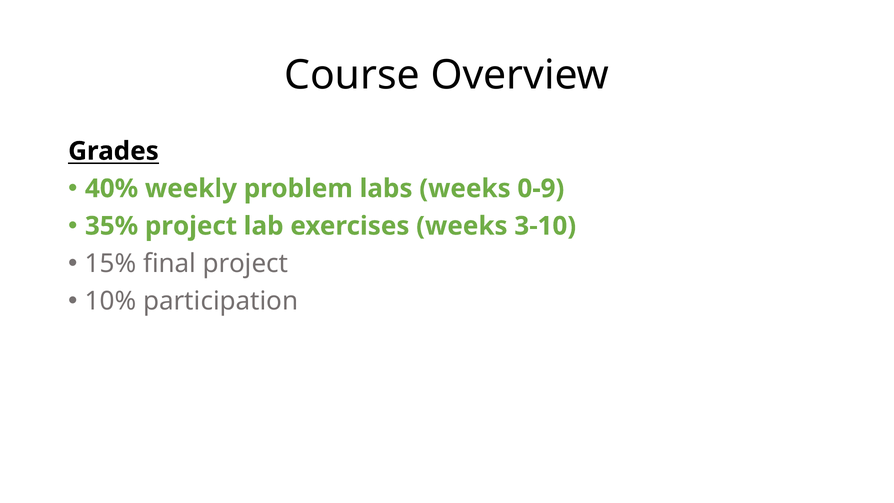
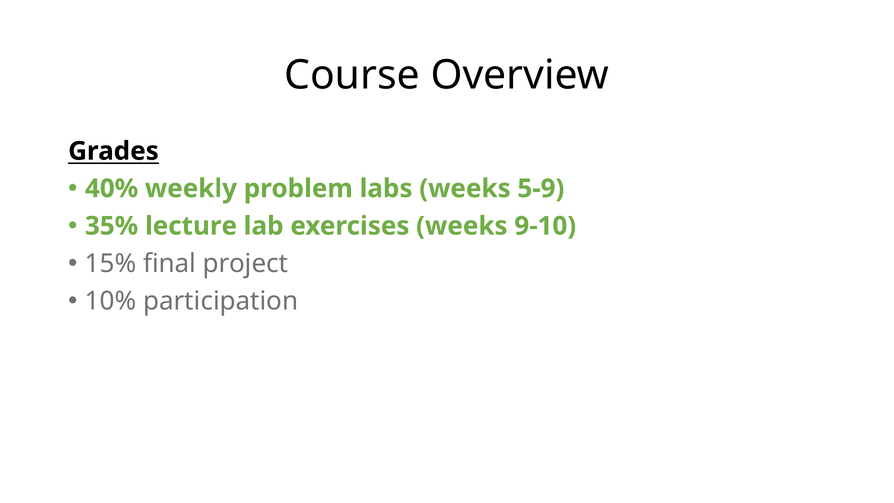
0-9: 0-9 -> 5-9
35% project: project -> lecture
3-10: 3-10 -> 9-10
